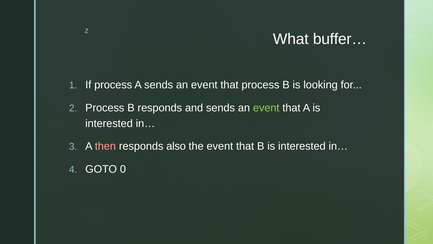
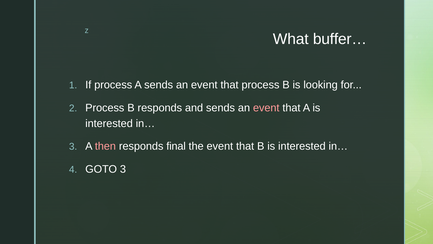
event at (266, 108) colour: light green -> pink
also: also -> final
GOTO 0: 0 -> 3
